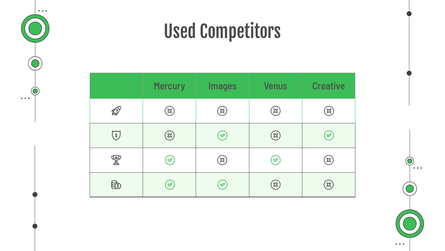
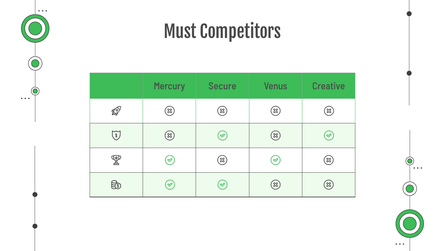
Used: Used -> Must
Images: Images -> Secure
